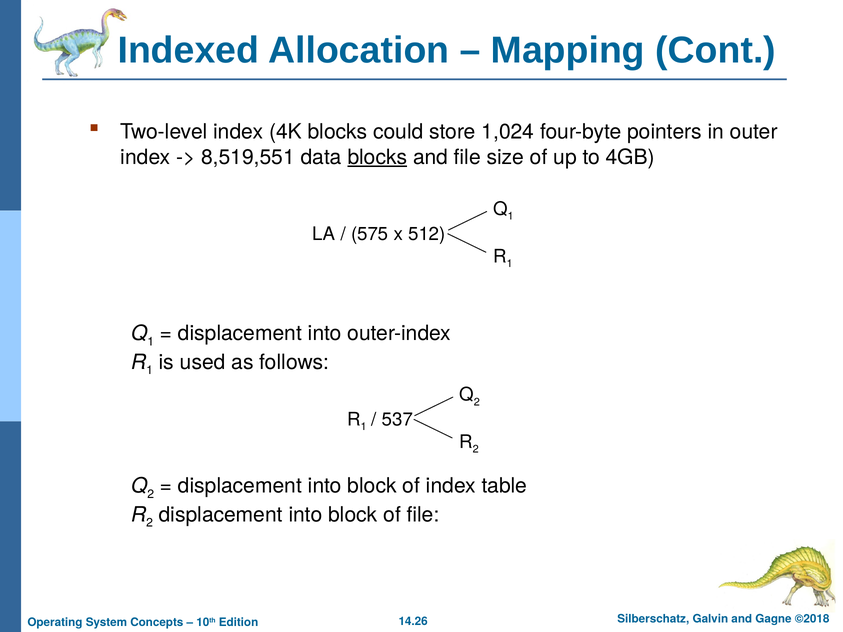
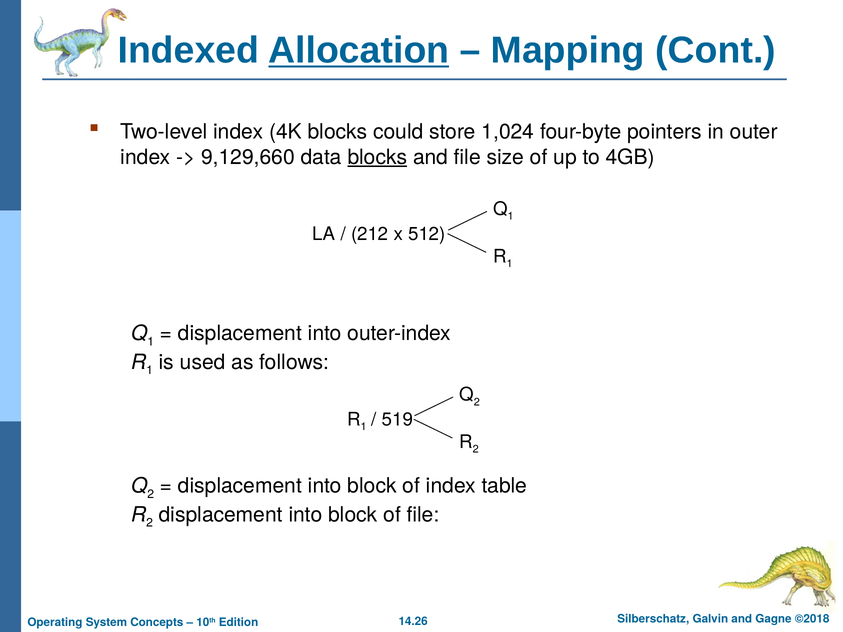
Allocation underline: none -> present
8,519,551: 8,519,551 -> 9,129,660
575: 575 -> 212
537: 537 -> 519
